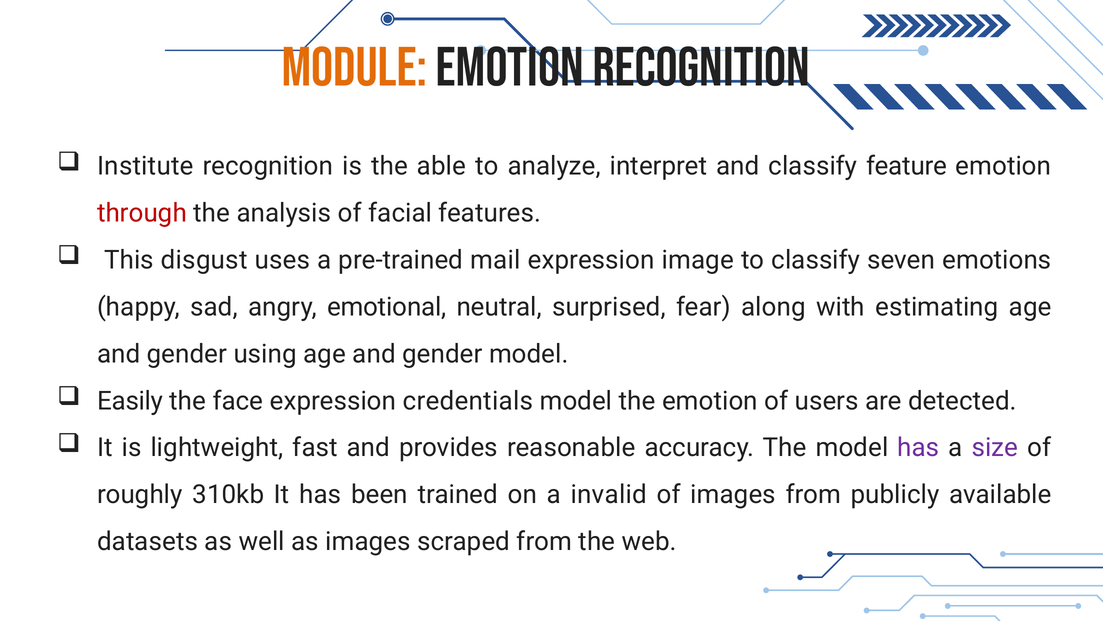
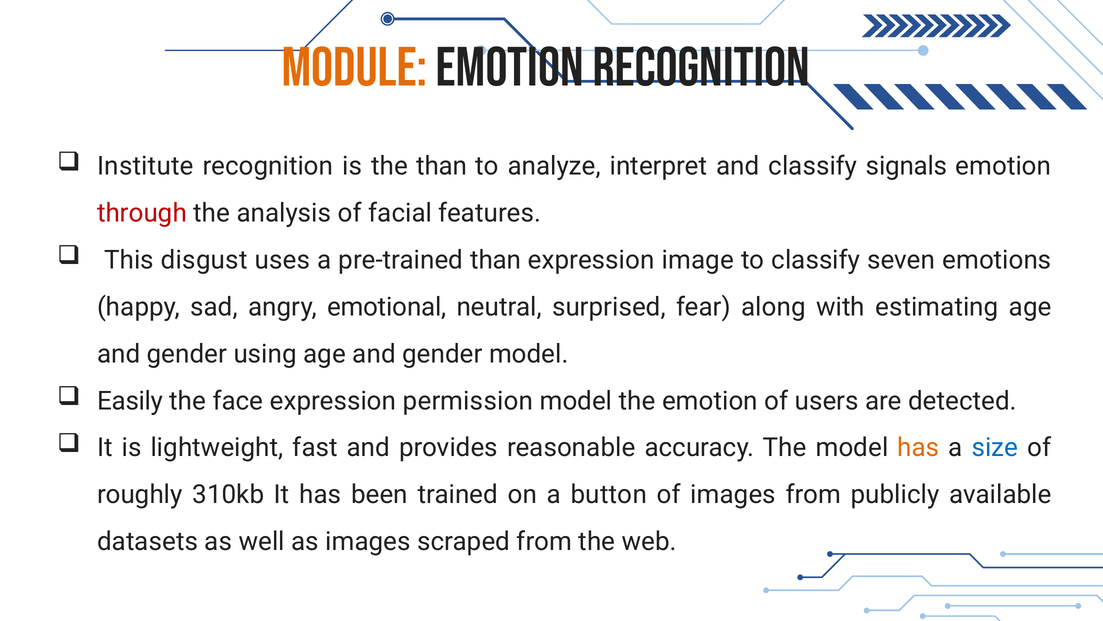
the able: able -> than
feature: feature -> signals
pre-trained mail: mail -> than
credentials: credentials -> permission
has at (918, 447) colour: purple -> orange
size colour: purple -> blue
invalid: invalid -> button
